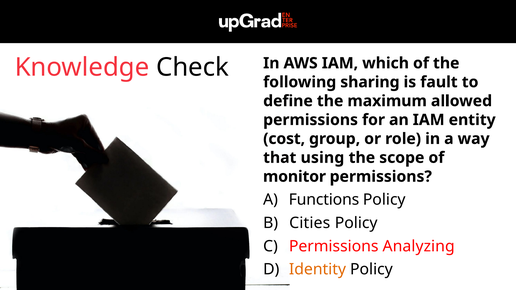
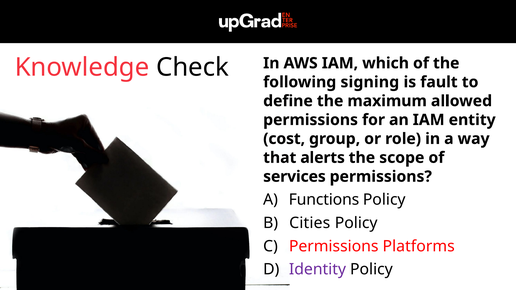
sharing: sharing -> signing
using: using -> alerts
monitor: monitor -> services
Analyzing: Analyzing -> Platforms
Identity colour: orange -> purple
